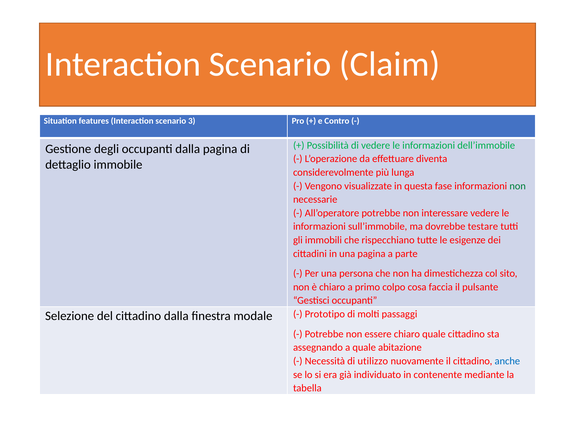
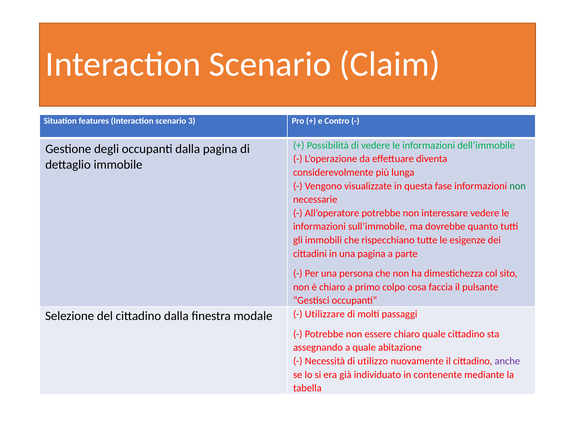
testare: testare -> quanto
Prototipo: Prototipo -> Utilizzare
anche colour: blue -> purple
